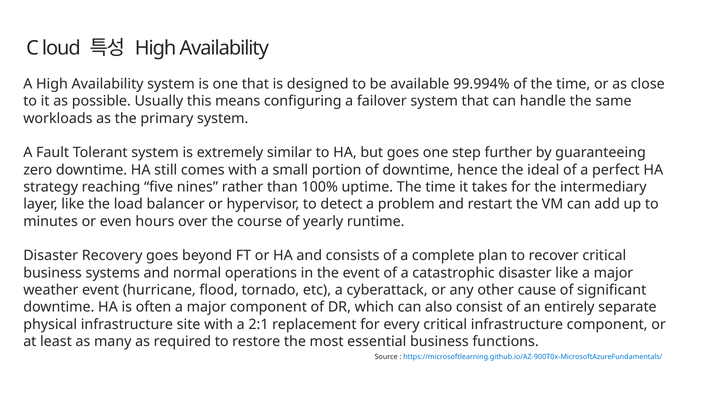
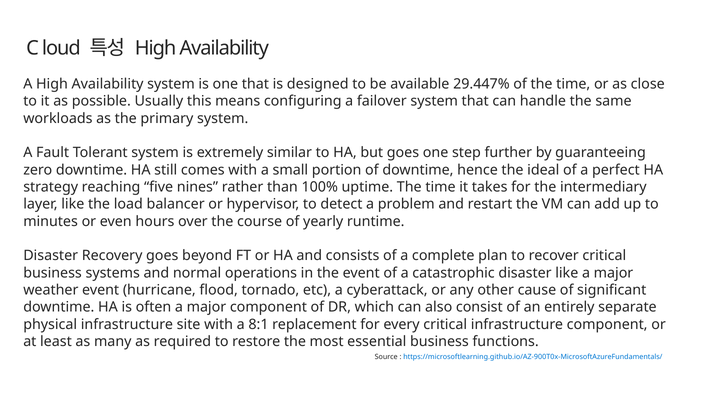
99.994%: 99.994% -> 29.447%
2:1: 2:1 -> 8:1
